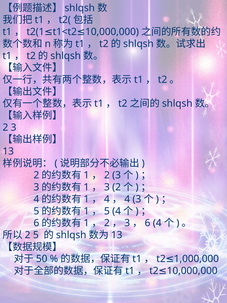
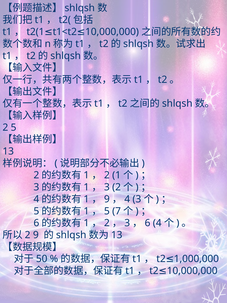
3 at (14, 127): 3 -> 5
3 at (117, 175): 3 -> 1
4 at (107, 199): 4 -> 9
4 at (117, 211): 4 -> 7
2 5: 5 -> 9
